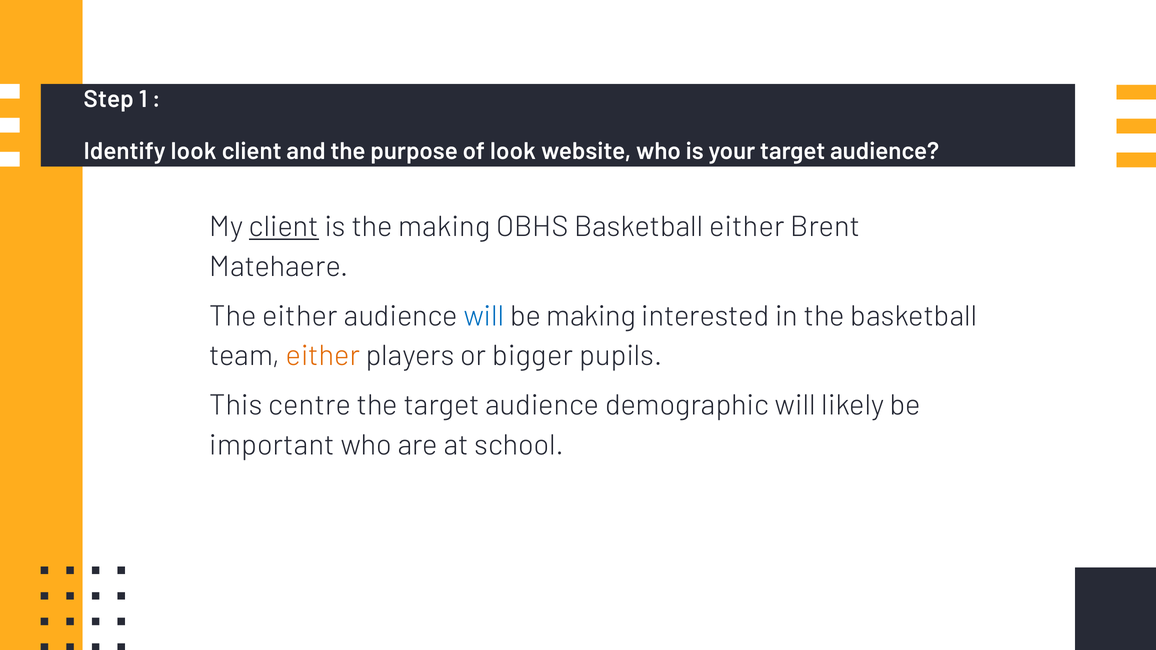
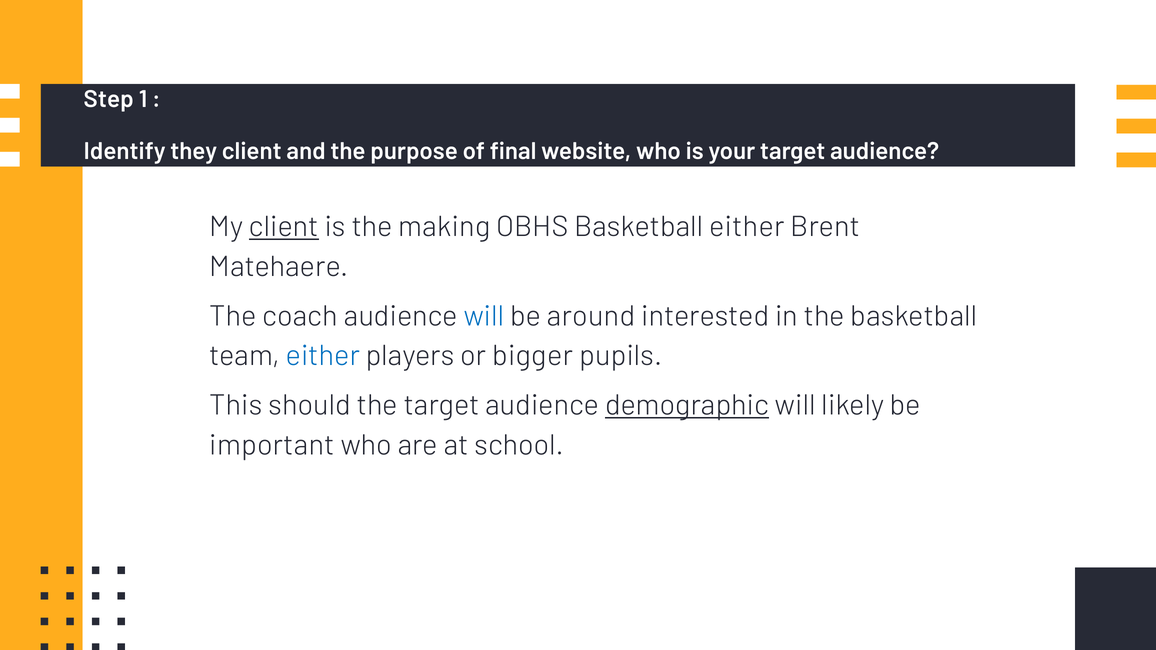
Identify look: look -> they
of look: look -> final
The either: either -> coach
be making: making -> around
either at (323, 356) colour: orange -> blue
centre: centre -> should
demographic underline: none -> present
